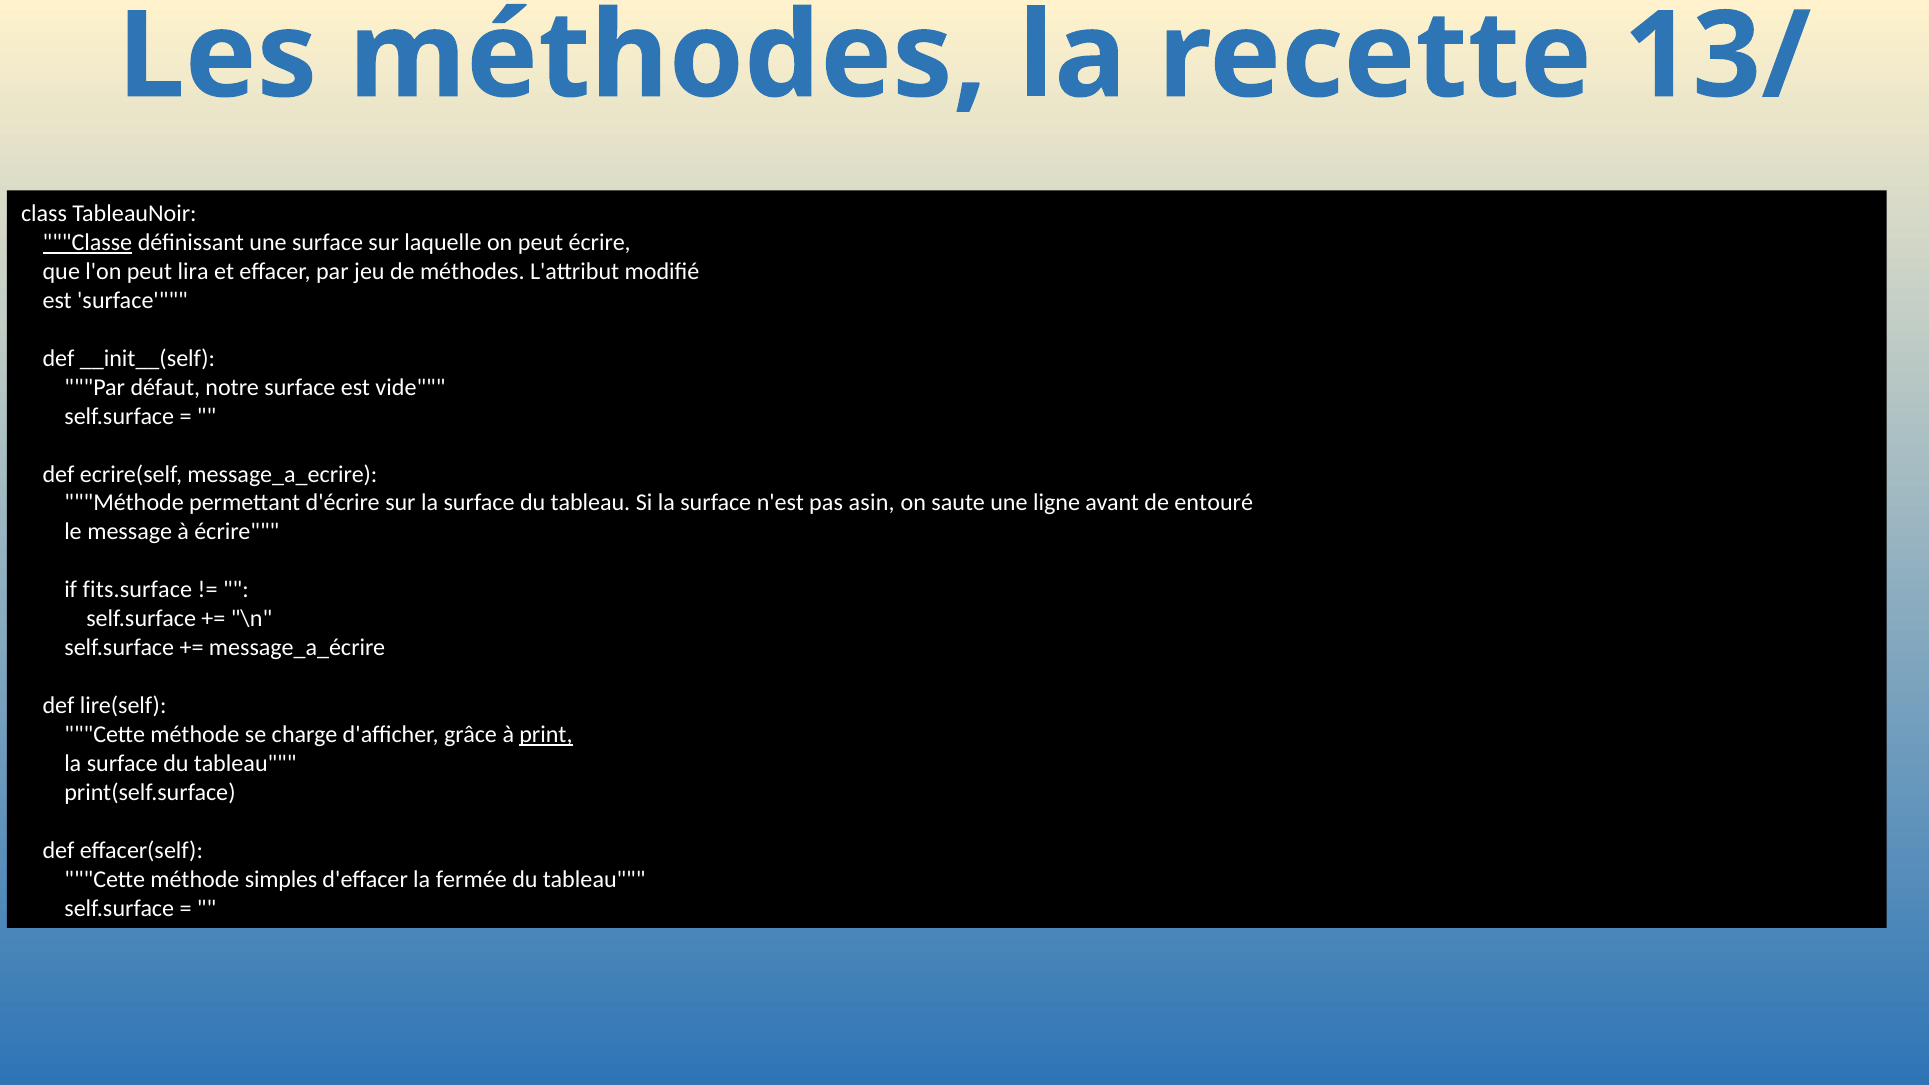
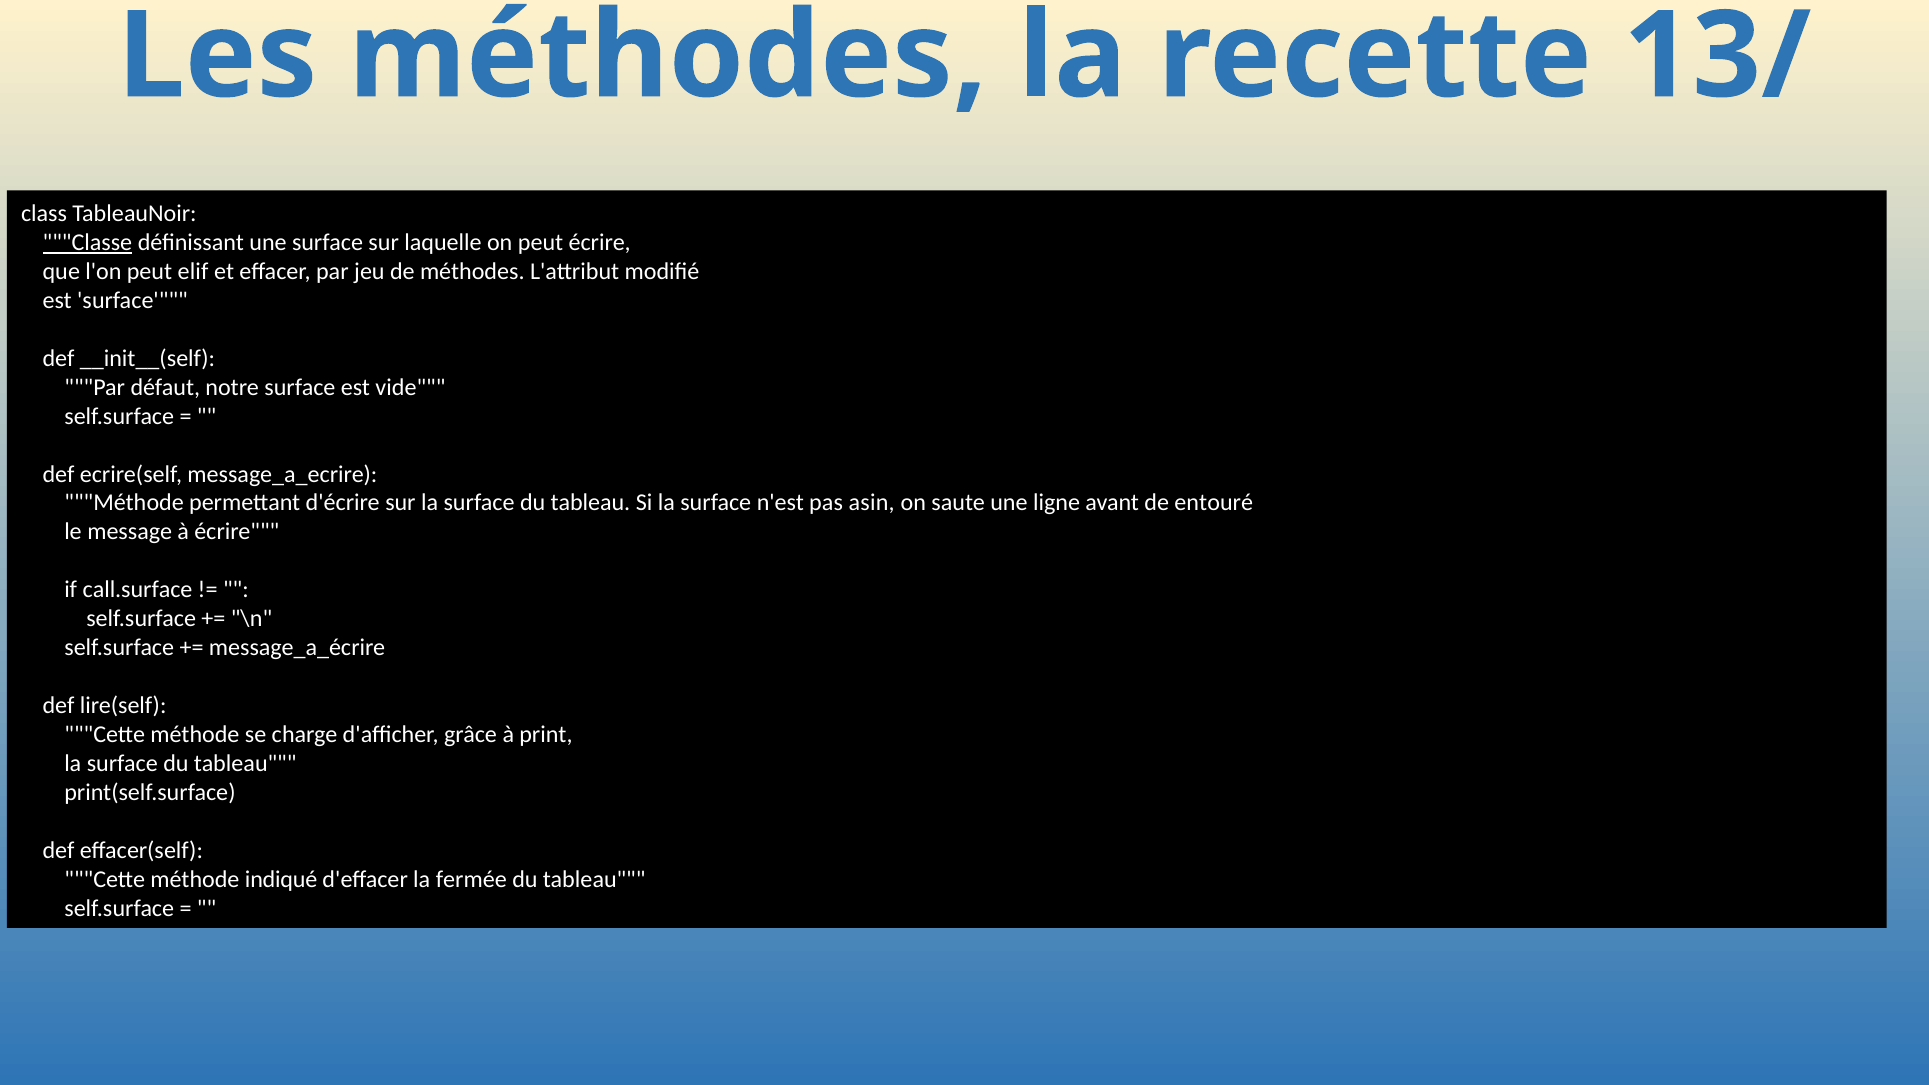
lira: lira -> elif
fits.surface: fits.surface -> call.surface
print underline: present -> none
simples: simples -> indiqué
